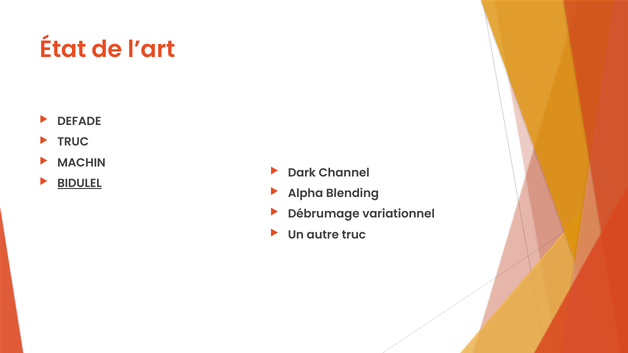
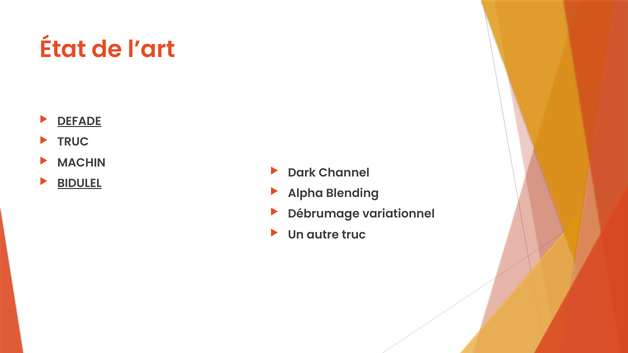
DEFADE underline: none -> present
